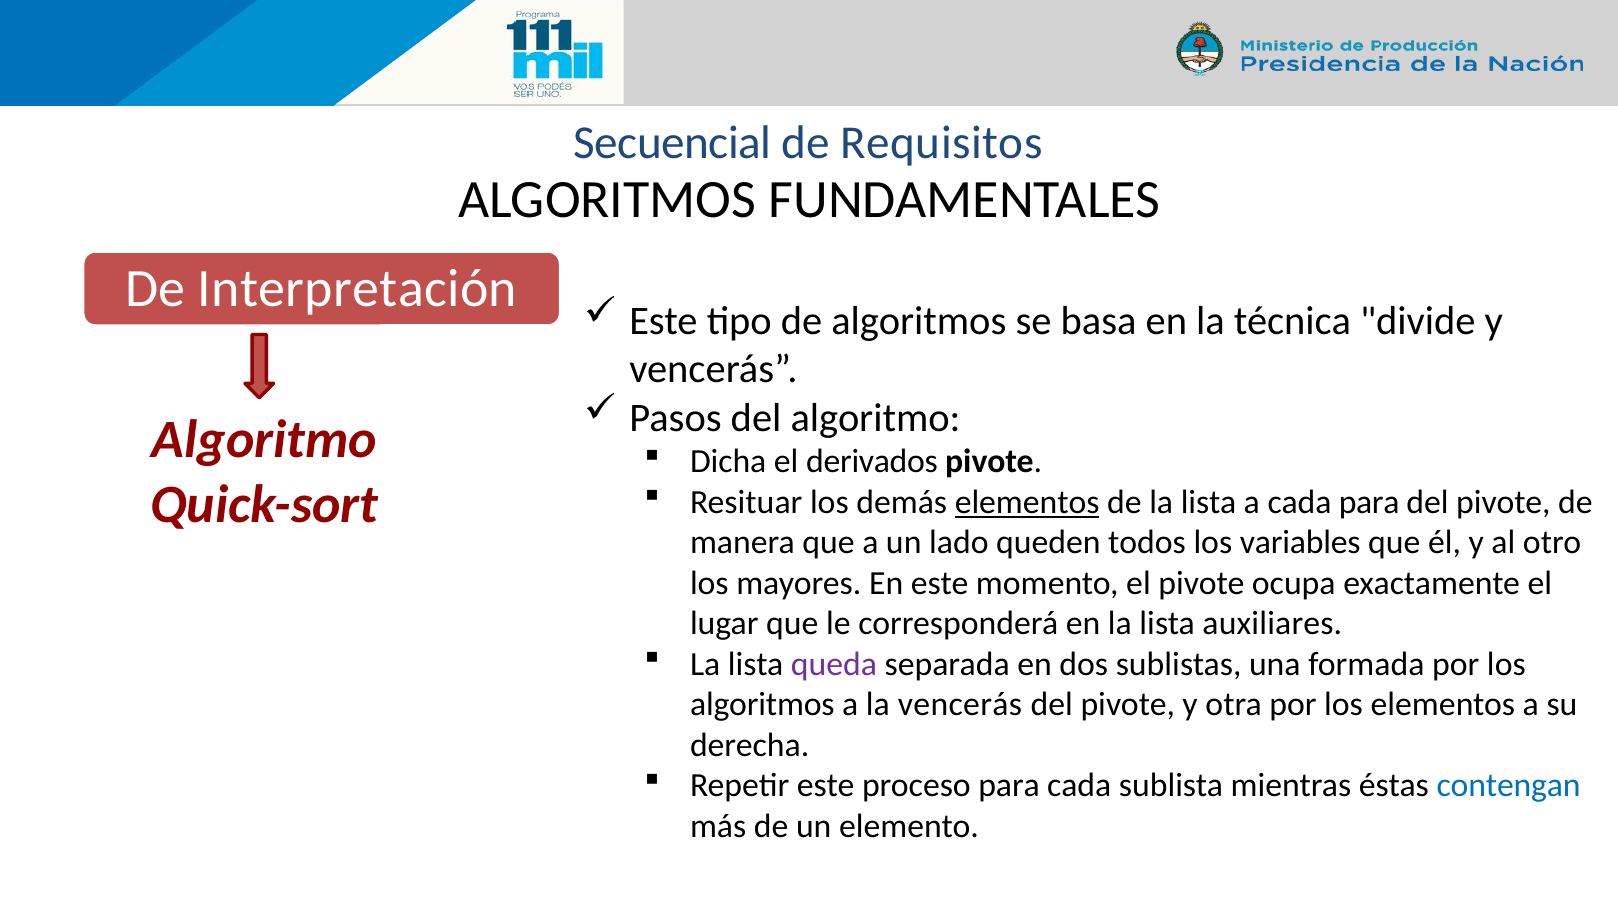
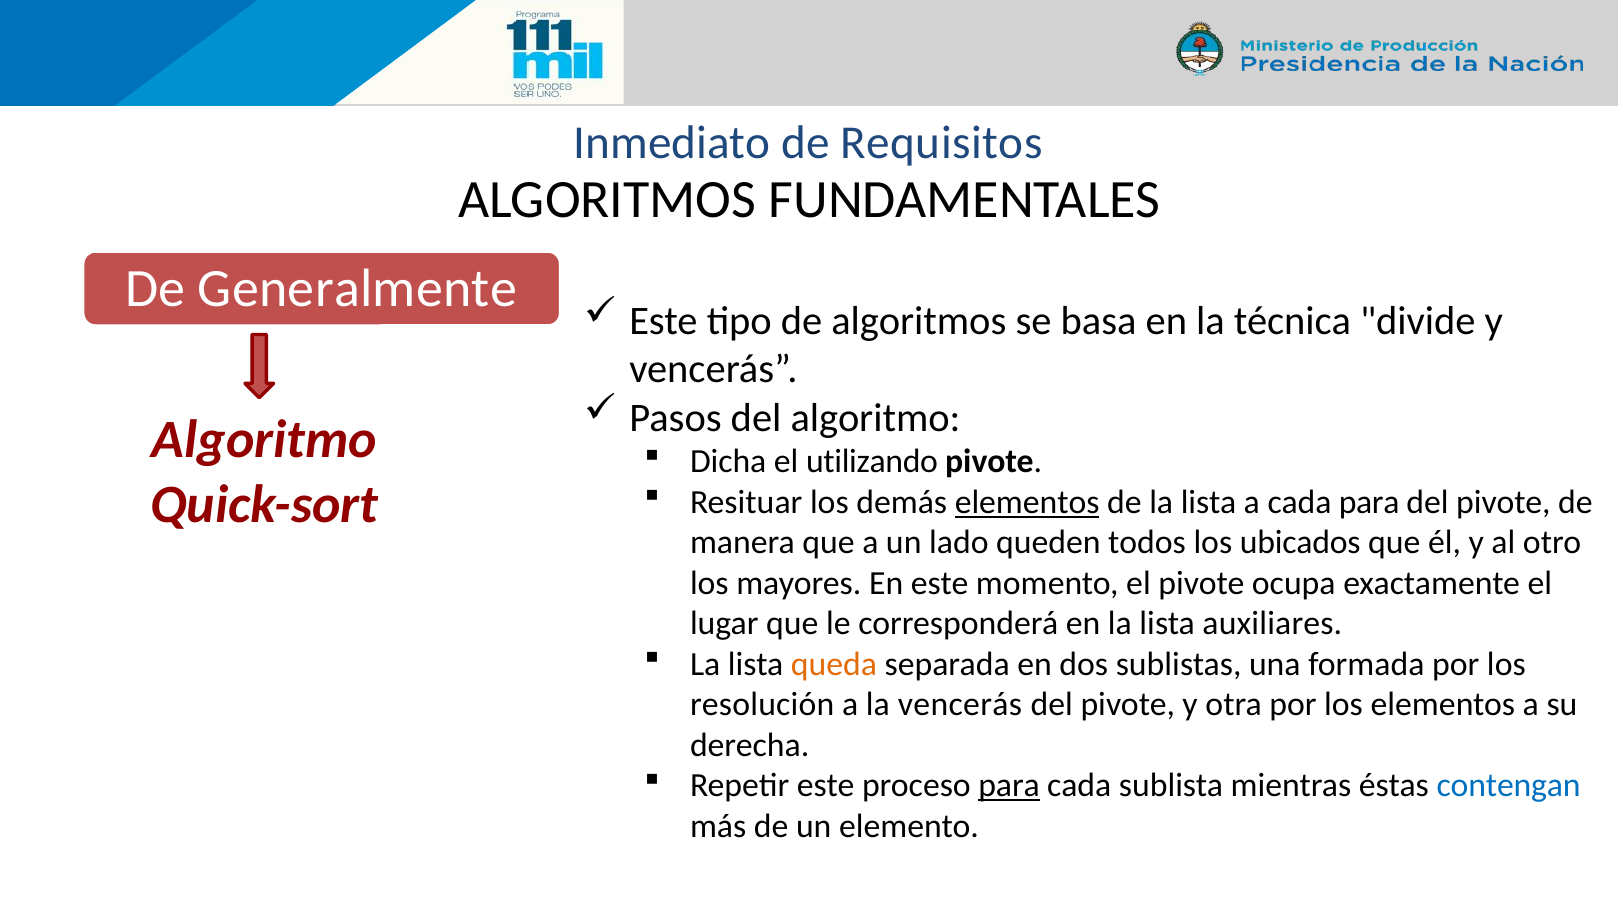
Secuencial: Secuencial -> Inmediato
Interpretación: Interpretación -> Generalmente
derivados: derivados -> utilizando
variables: variables -> ubicados
queda colour: purple -> orange
algoritmos at (762, 705): algoritmos -> resolución
para at (1009, 786) underline: none -> present
